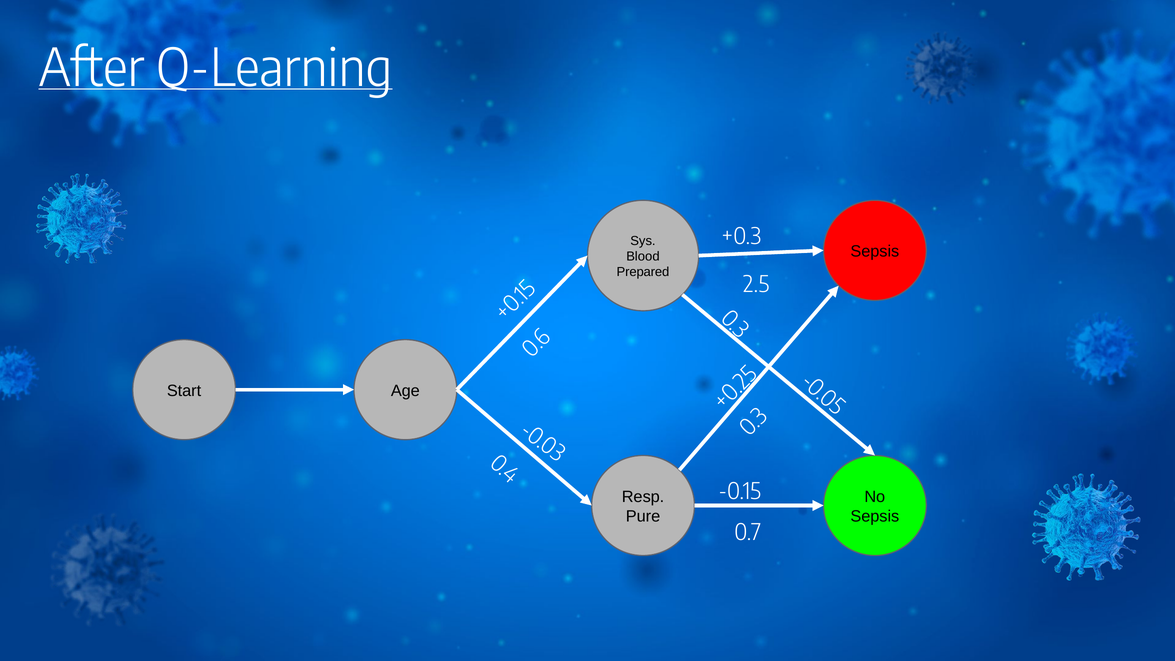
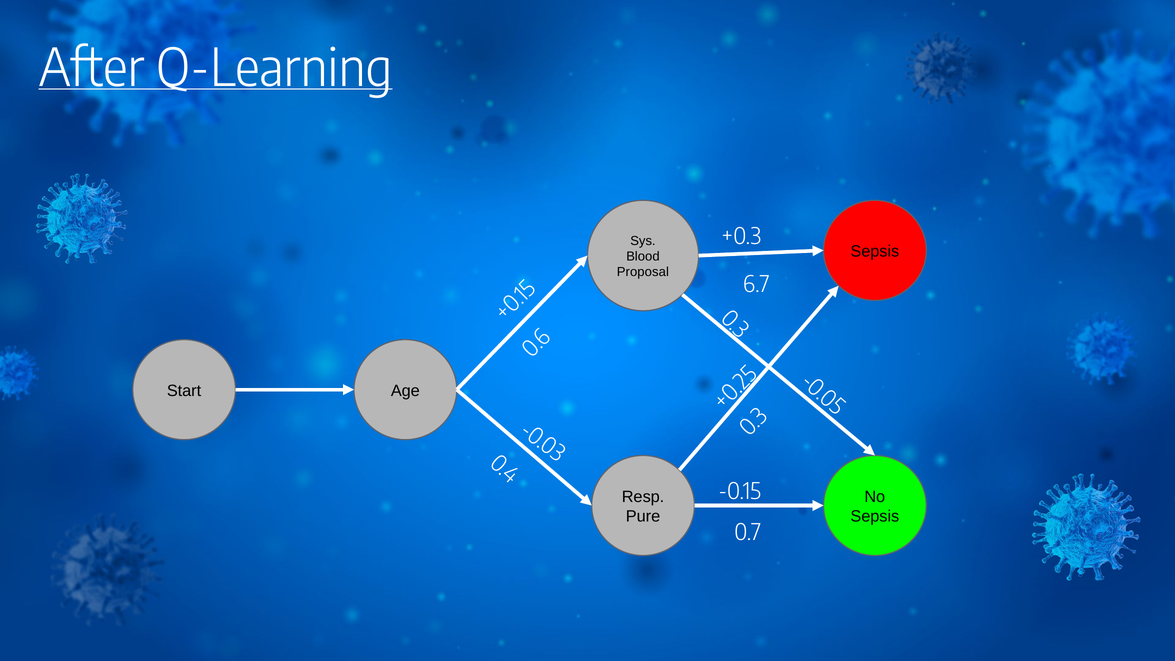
Prepared: Prepared -> Proposal
2.5: 2.5 -> 6.7
